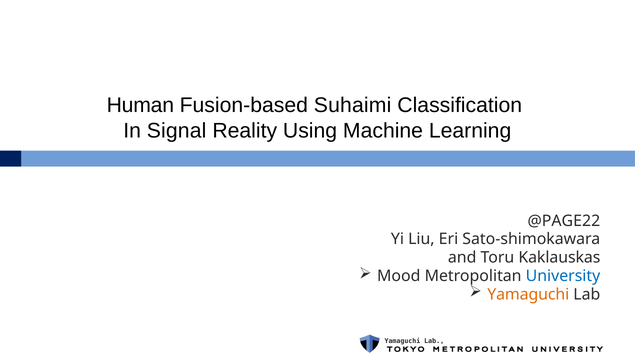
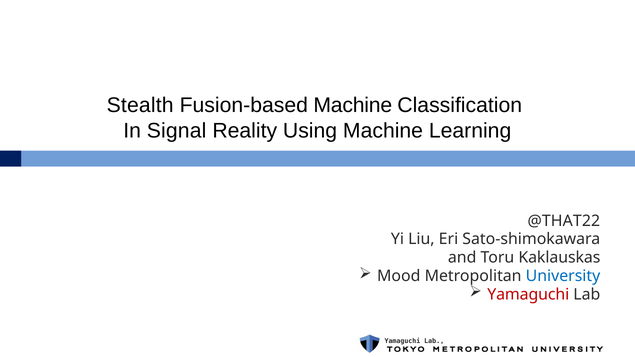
Human: Human -> Stealth
Fusion-based Suhaimi: Suhaimi -> Machine
@PAGE22: @PAGE22 -> @THAT22
Yamaguchi at (528, 295) colour: orange -> red
